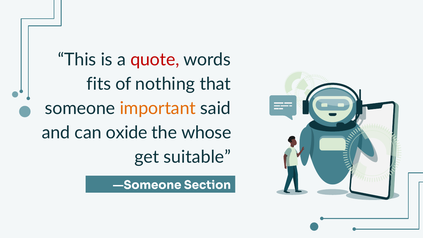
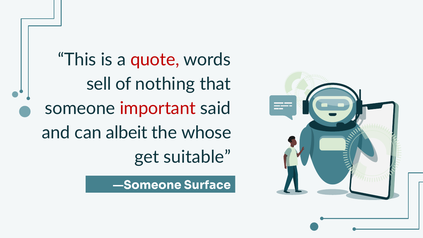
fits: fits -> sell
important colour: orange -> red
oxide: oxide -> albeit
Section: Section -> Surface
